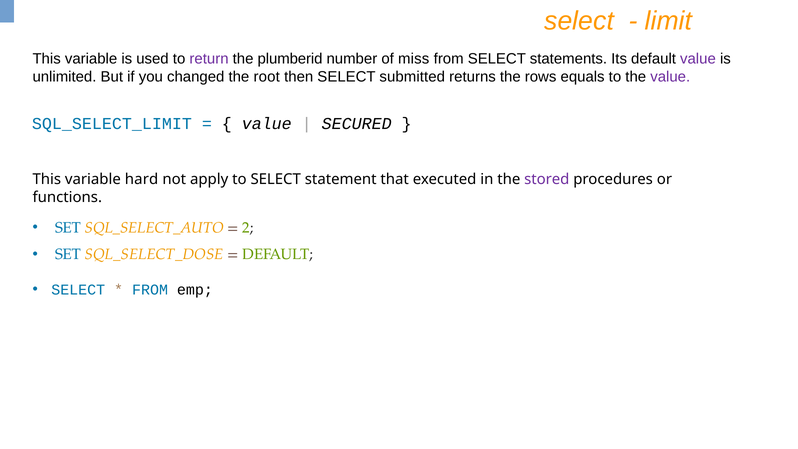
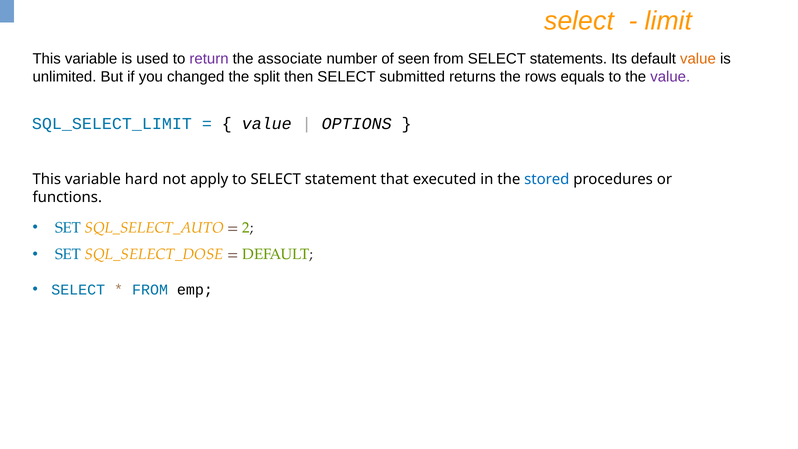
plumberid: plumberid -> associate
miss: miss -> seen
value at (698, 59) colour: purple -> orange
root: root -> split
SECURED: SECURED -> OPTIONS
stored colour: purple -> blue
